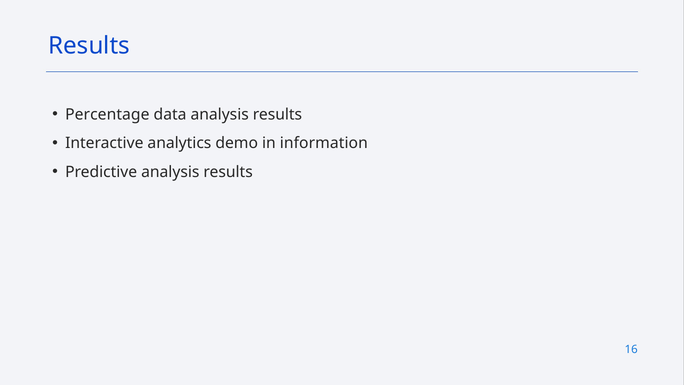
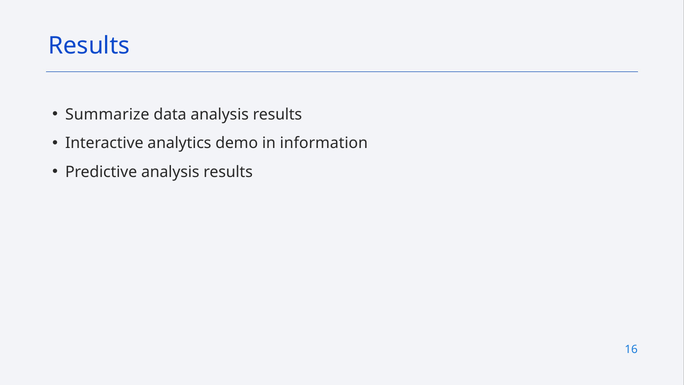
Percentage: Percentage -> Summarize
